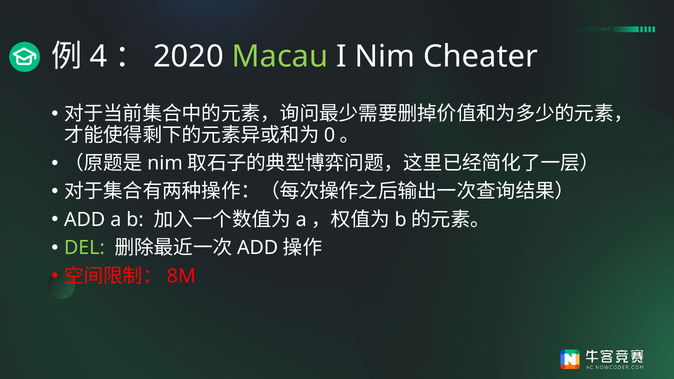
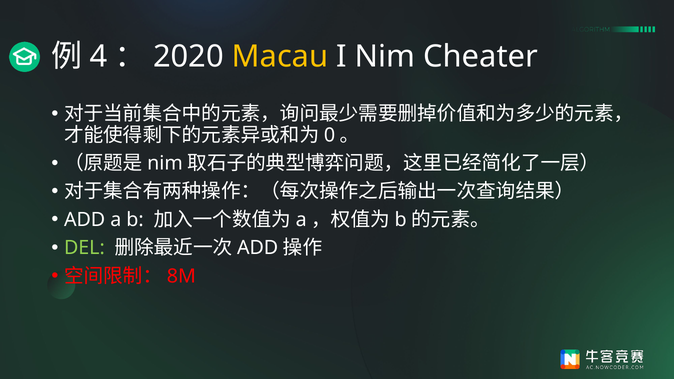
Macau colour: light green -> yellow
